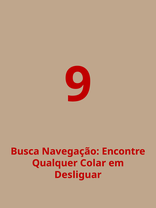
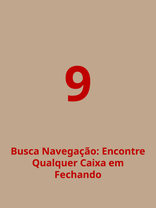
Colar: Colar -> Caixa
Desliguar: Desliguar -> Fechando
